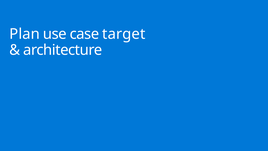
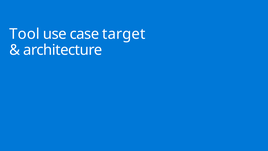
Plan: Plan -> Tool
